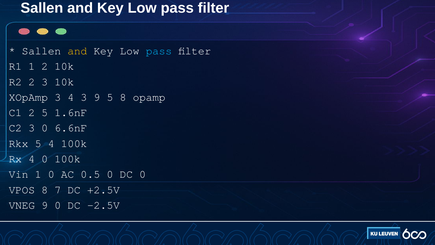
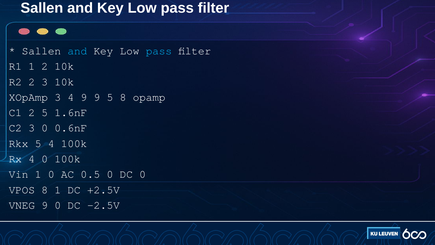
and at (77, 51) colour: yellow -> light blue
4 3: 3 -> 9
6.6nF: 6.6nF -> 0.6nF
8 7: 7 -> 1
